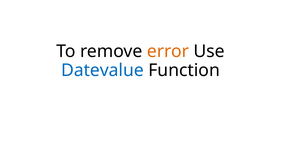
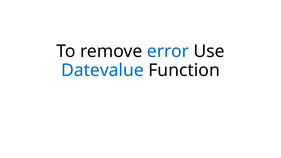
error colour: orange -> blue
